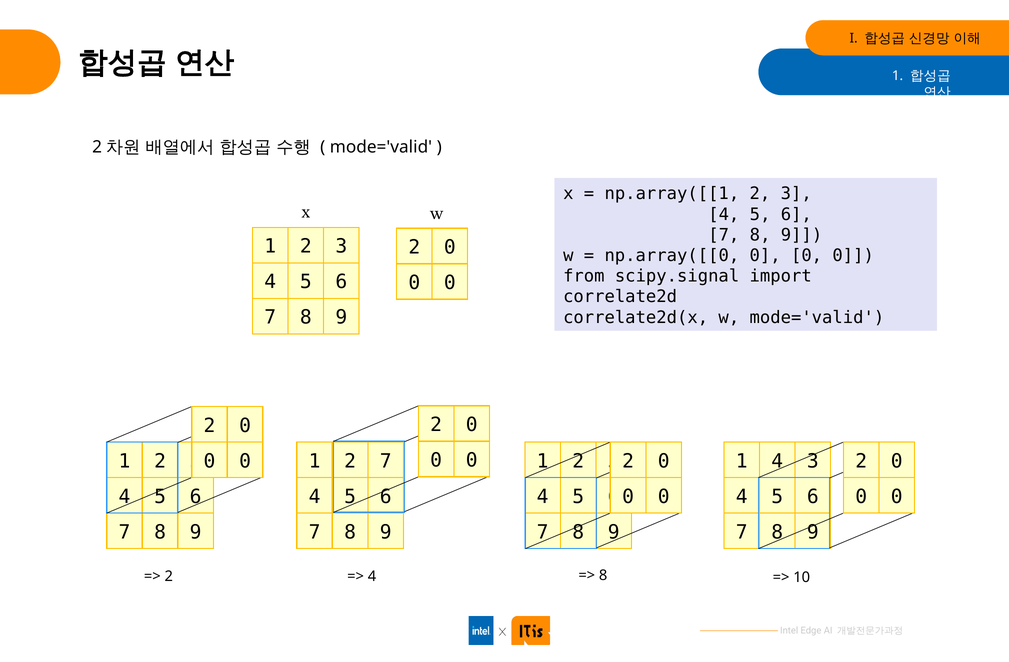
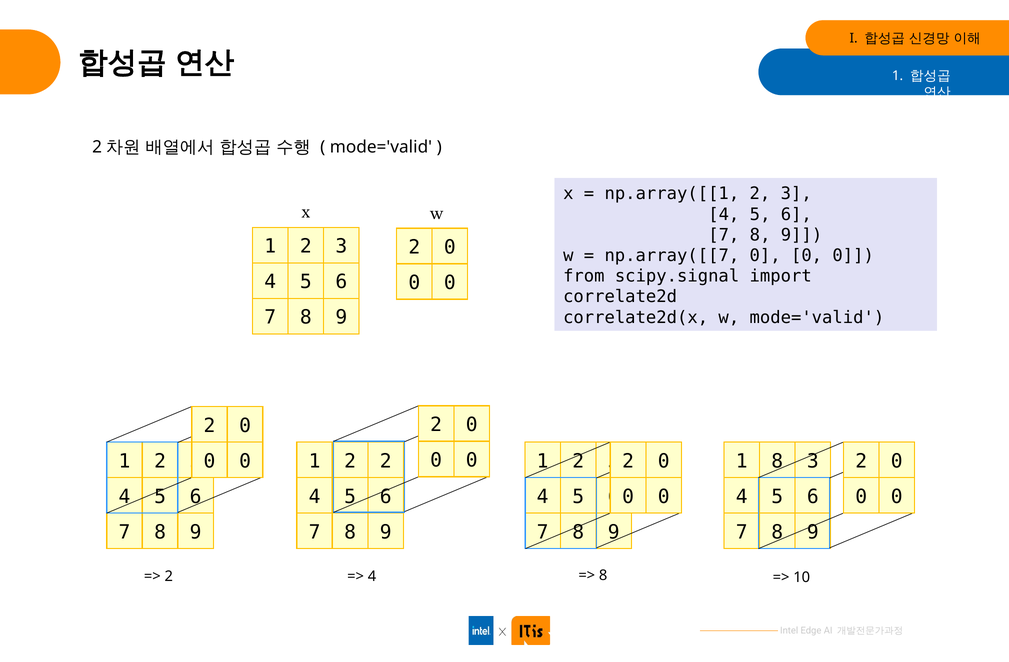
np.array([[0: np.array([[0 -> np.array([[7
2 7: 7 -> 2
1 4: 4 -> 8
